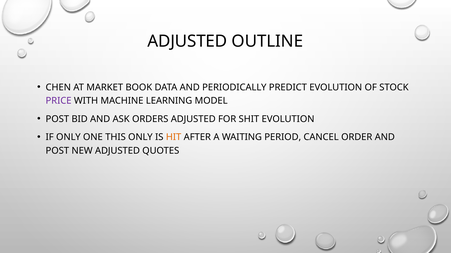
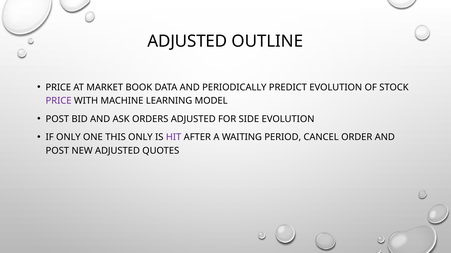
CHEN at (58, 88): CHEN -> PRICE
SHIT: SHIT -> SIDE
HIT colour: orange -> purple
